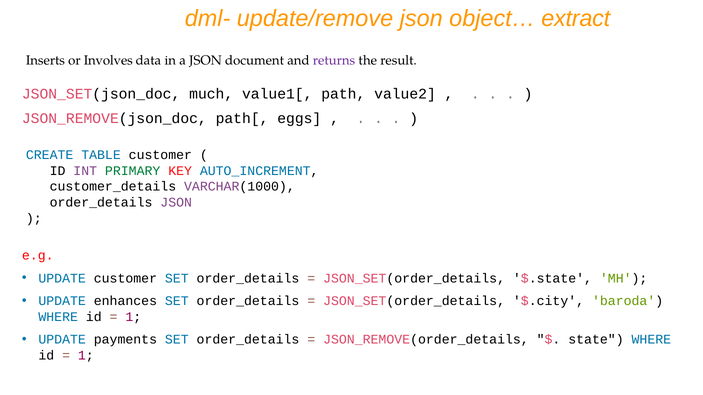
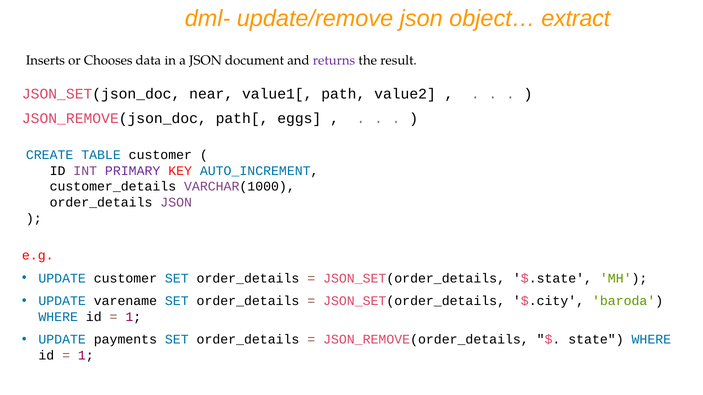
Involves: Involves -> Chooses
much: much -> near
PRIMARY colour: green -> purple
enhances: enhances -> varename
